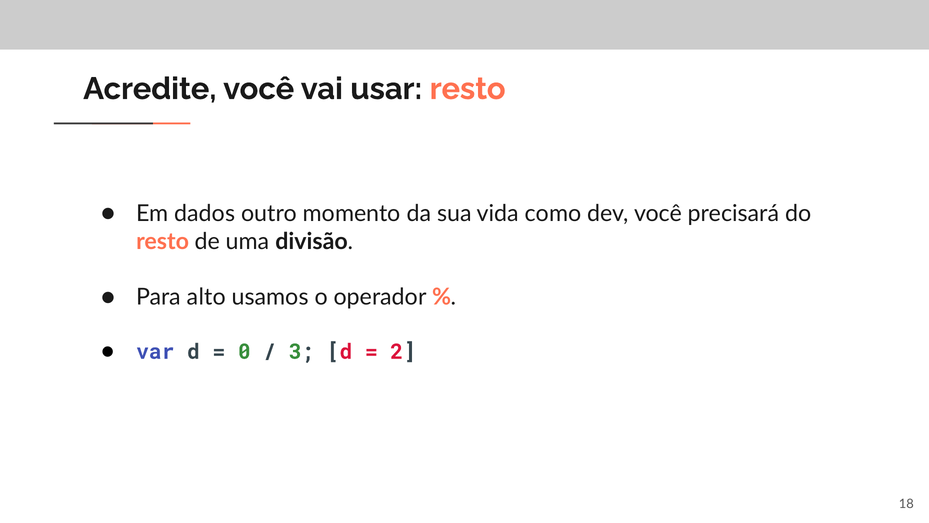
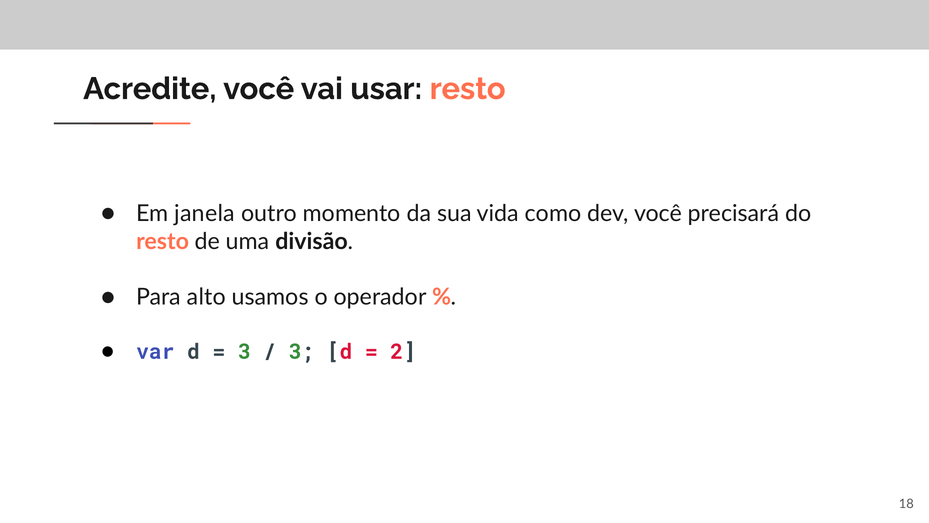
dados: dados -> janela
0 at (244, 351): 0 -> 3
